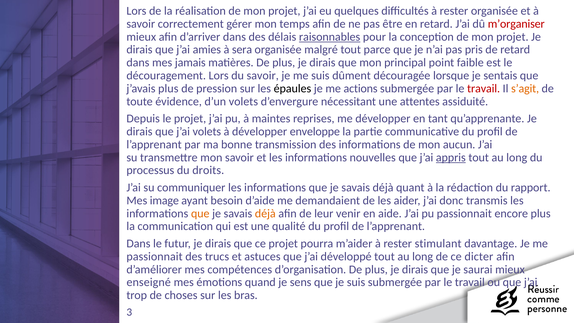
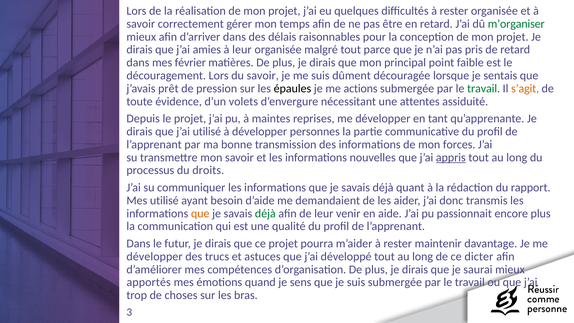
m’organiser colour: red -> green
raisonnables underline: present -> none
à sera: sera -> leur
jamais: jamais -> février
j’avais plus: plus -> prêt
travail at (484, 88) colour: red -> green
j’ai volets: volets -> utilisé
enveloppe: enveloppe -> personnes
aucun: aucun -> forces
Mes image: image -> utilisé
déjà at (265, 213) colour: orange -> green
stimulant: stimulant -> maintenir
passionnait at (155, 256): passionnait -> développer
enseigné: enseigné -> apportés
